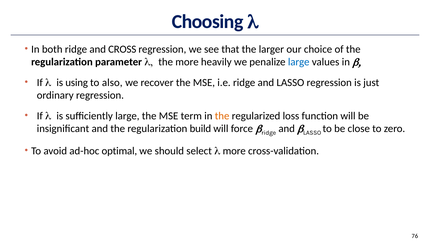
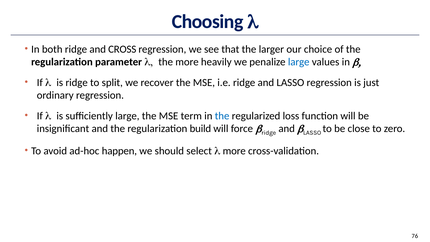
is using: using -> ridge
also: also -> split
the at (222, 116) colour: orange -> blue
optimal: optimal -> happen
